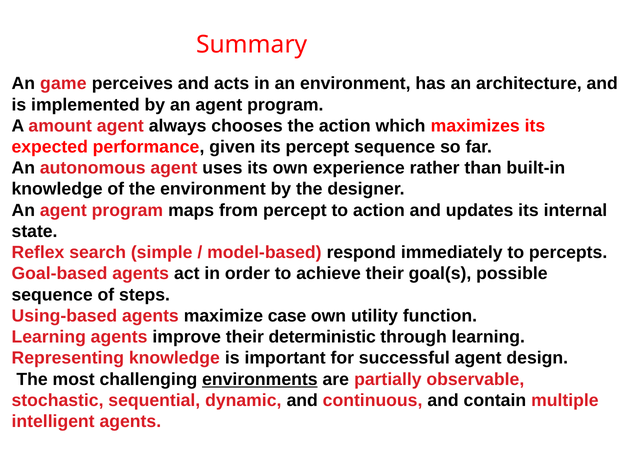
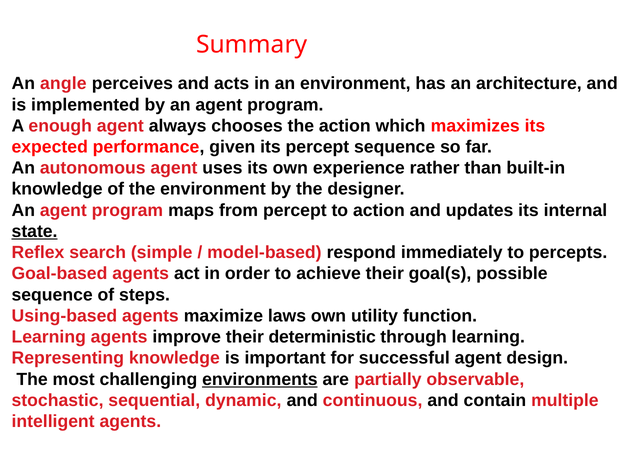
game: game -> angle
amount: amount -> enough
state underline: none -> present
case: case -> laws
